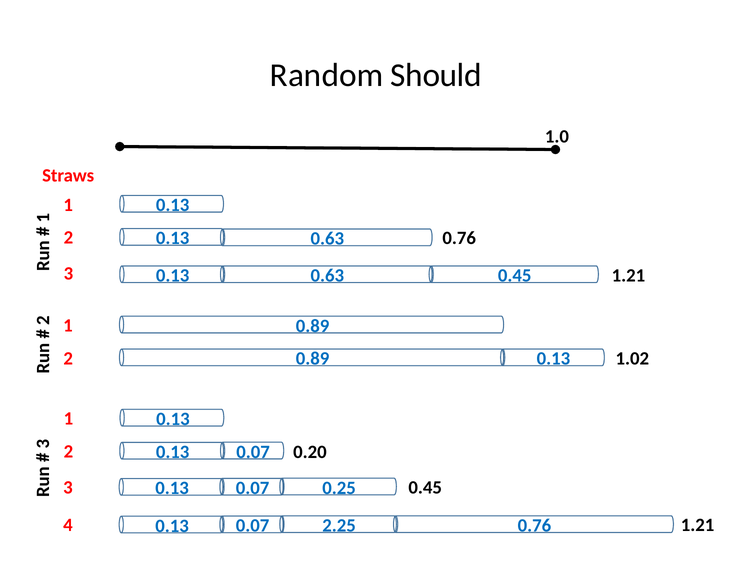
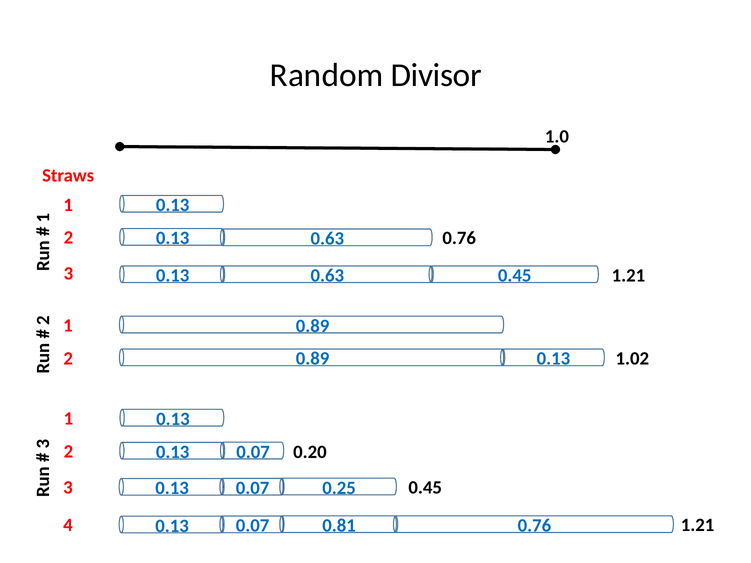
Should: Should -> Divisor
2.25: 2.25 -> 0.81
